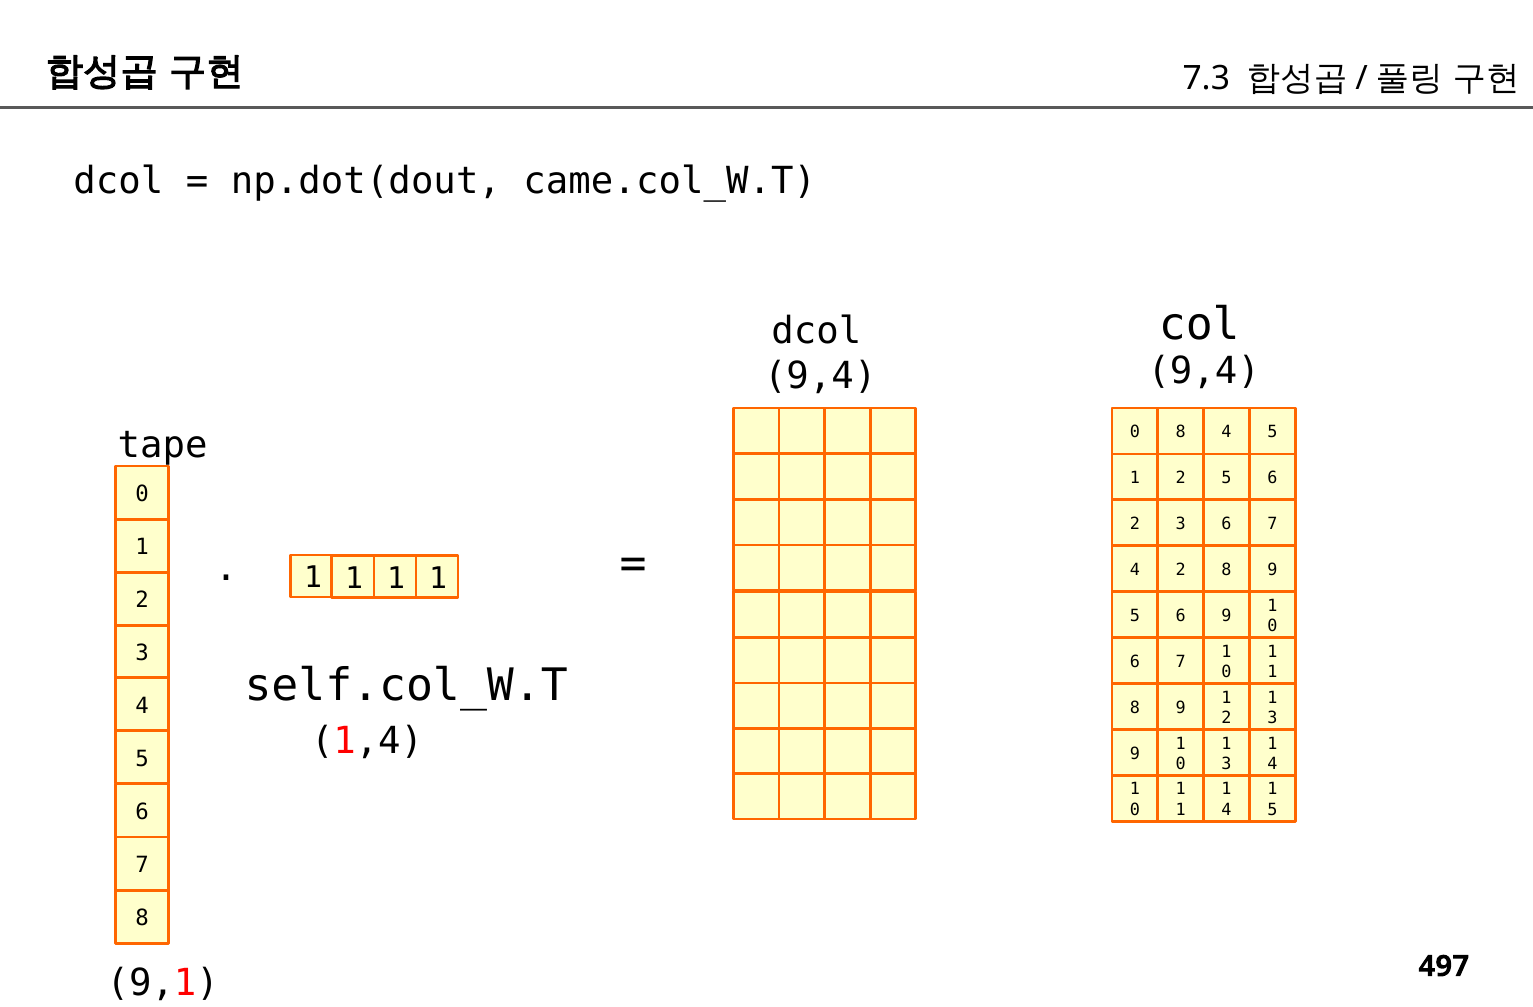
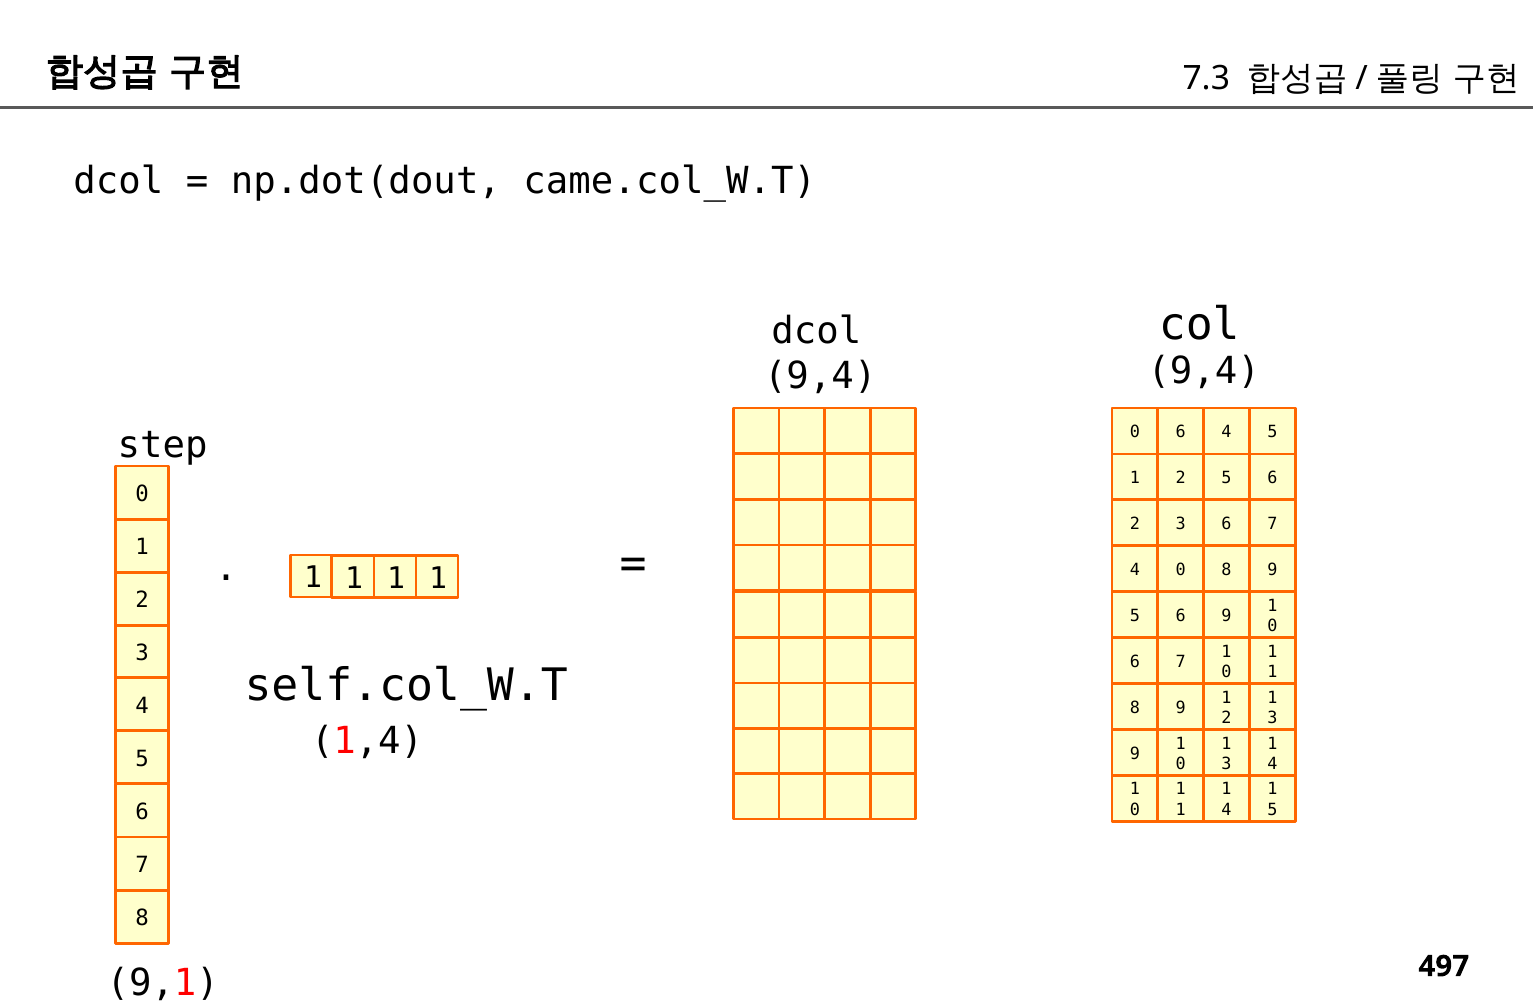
8 at (1181, 432): 8 -> 6
tape: tape -> step
4 2: 2 -> 0
